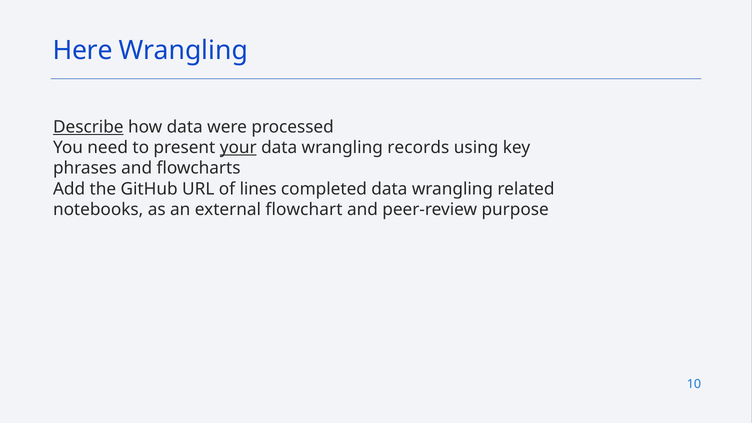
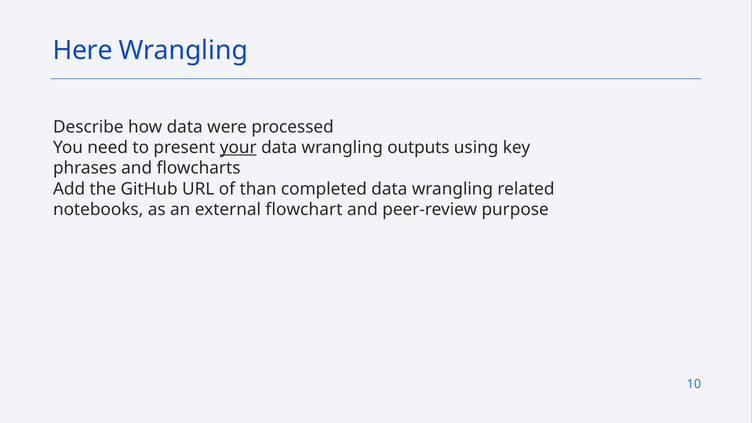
Describe underline: present -> none
records: records -> outputs
lines: lines -> than
